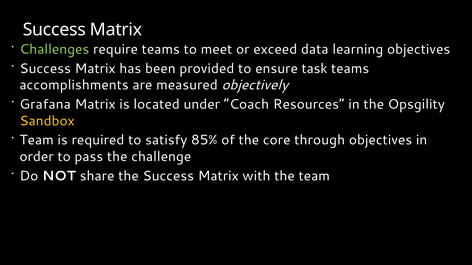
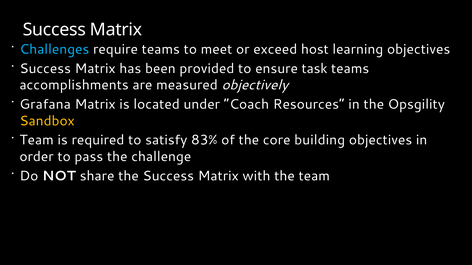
Challenges colour: light green -> light blue
data: data -> host
85%: 85% -> 83%
through: through -> building
